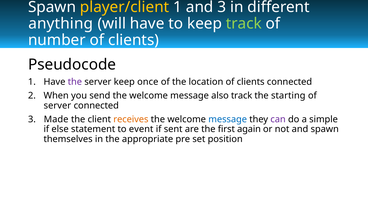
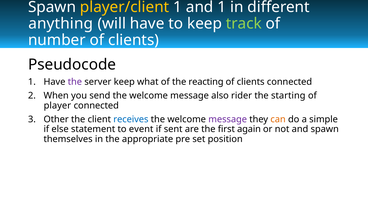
and 3: 3 -> 1
once: once -> what
location: location -> reacting
also track: track -> rider
server at (57, 105): server -> player
Made: Made -> Other
receives colour: orange -> blue
message at (228, 119) colour: blue -> purple
can colour: purple -> orange
